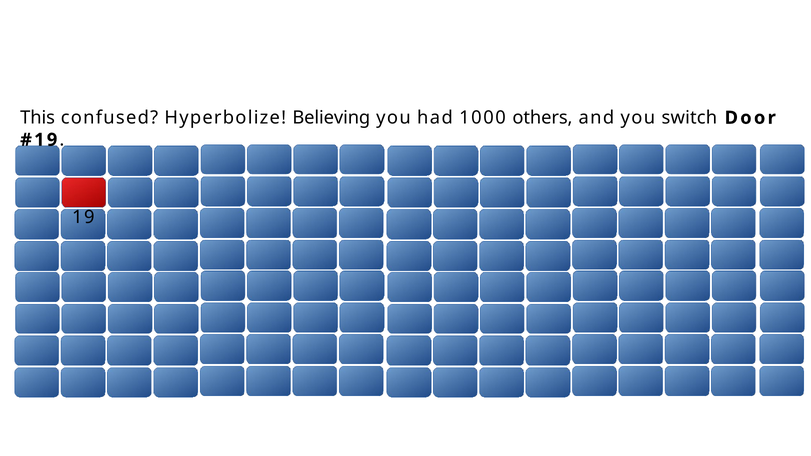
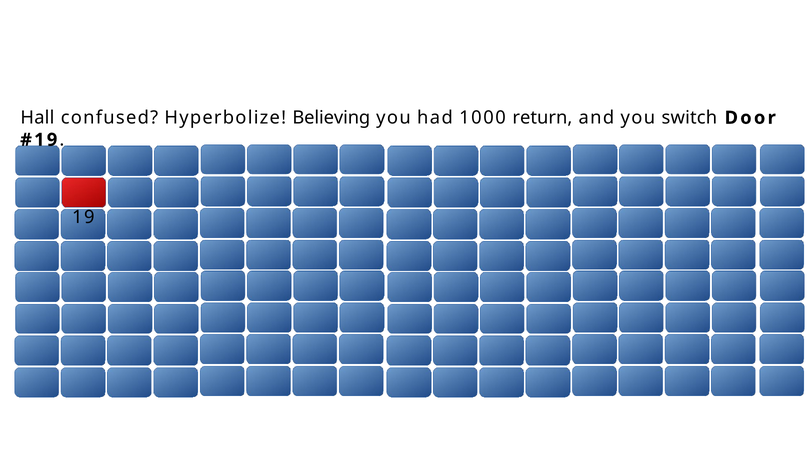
This at (38, 118): This -> Hall
others: others -> return
